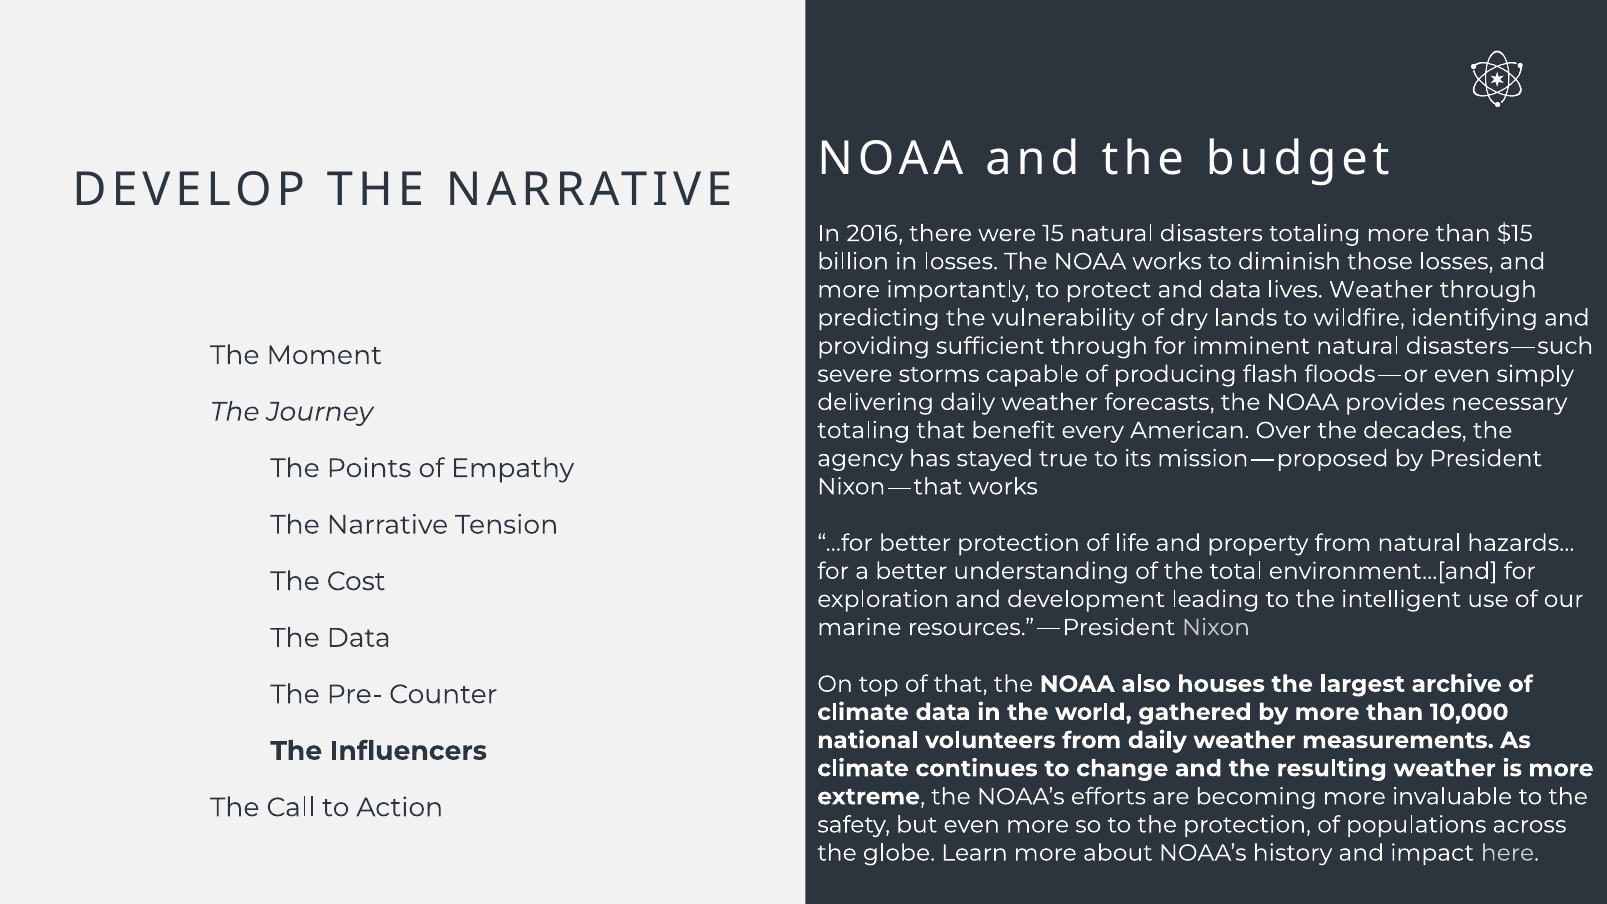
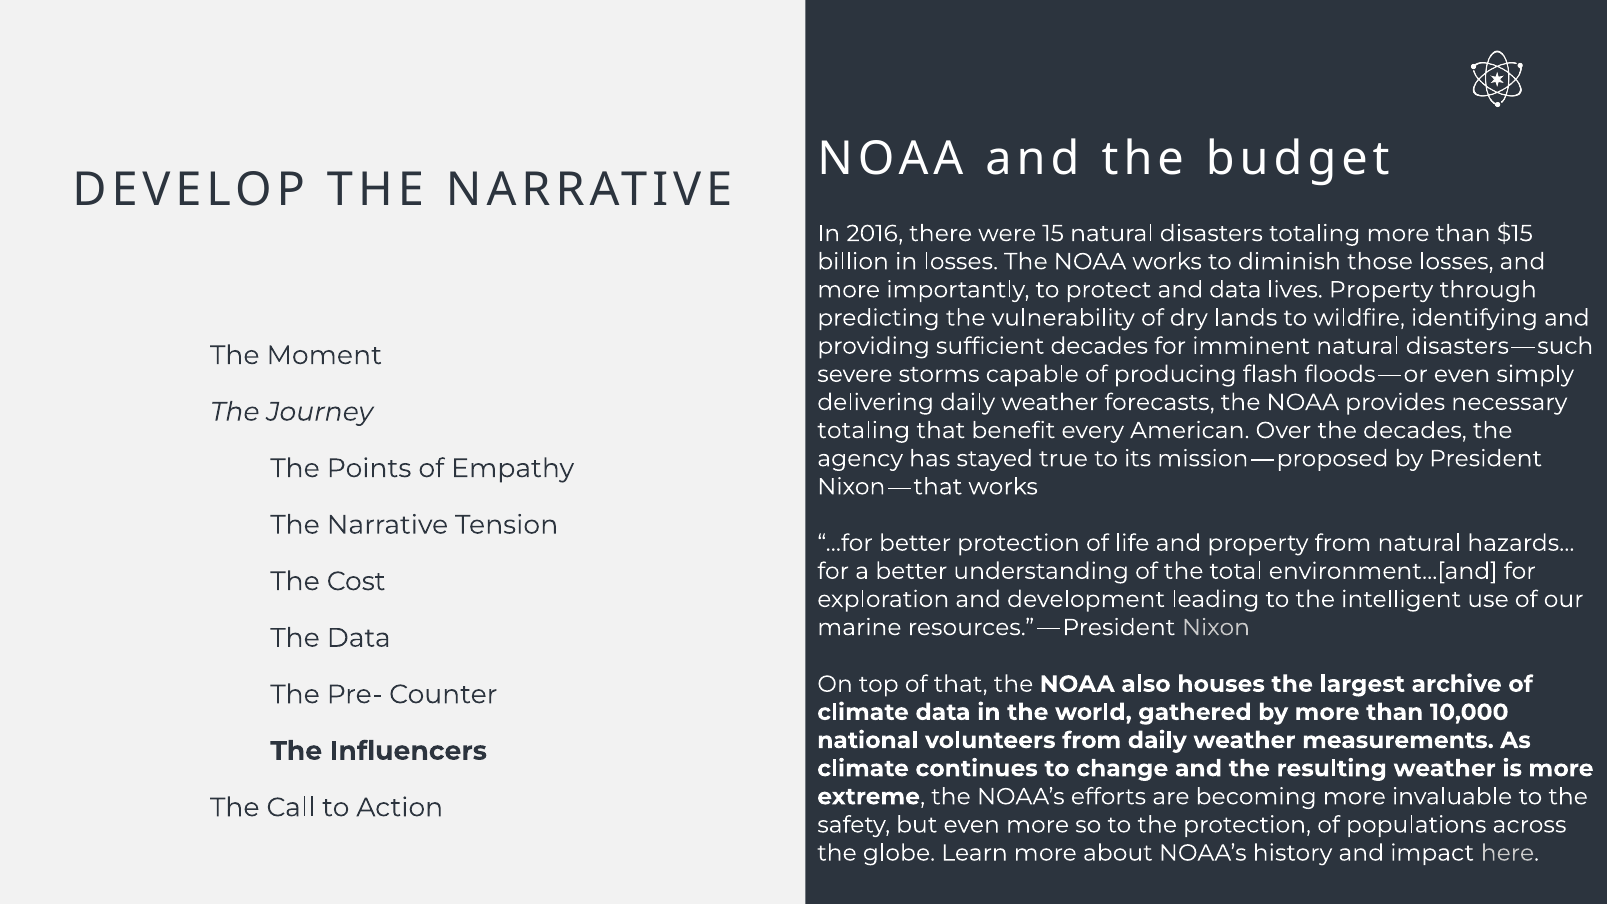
lives Weather: Weather -> Property
sufficient through: through -> decades
